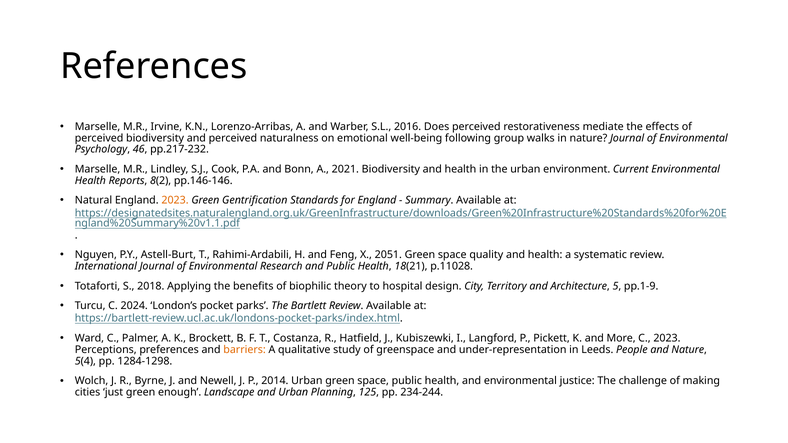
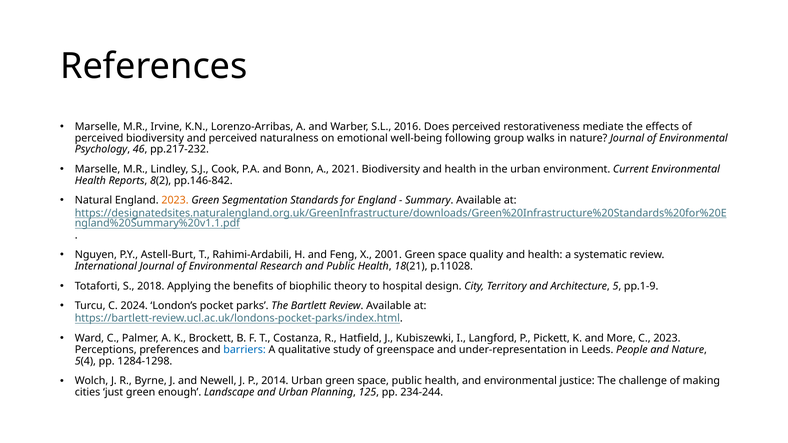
pp.146-146: pp.146-146 -> pp.146-842
Gentrification: Gentrification -> Segmentation
2051: 2051 -> 2001
barriers colour: orange -> blue
